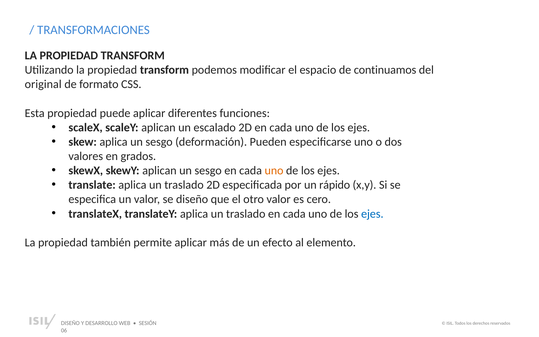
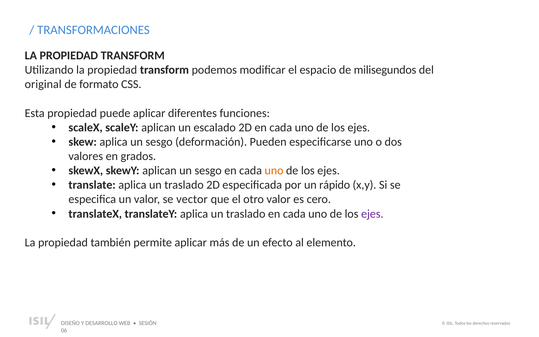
continuamos: continuamos -> milisegundos
se diseño: diseño -> vector
ejes at (372, 214) colour: blue -> purple
